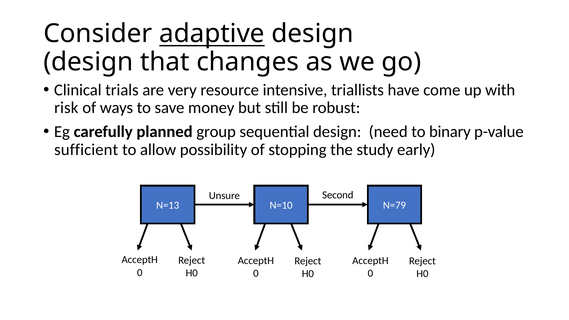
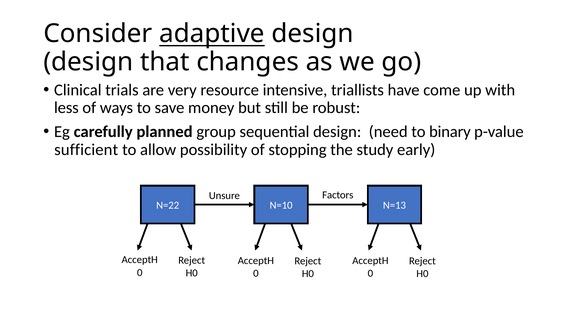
risk: risk -> less
Second: Second -> Factors
N=13: N=13 -> N=22
N=79: N=79 -> N=13
